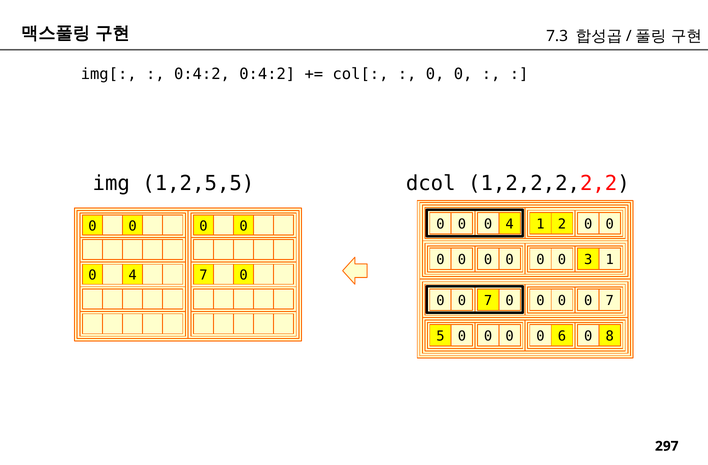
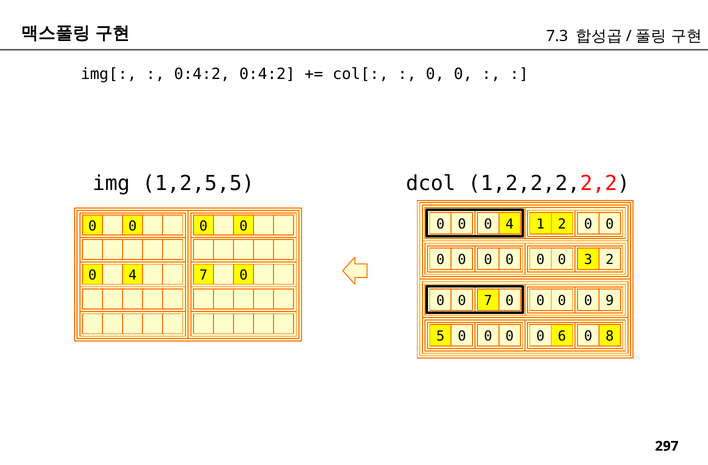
3 1: 1 -> 2
0 0 0 7: 7 -> 9
